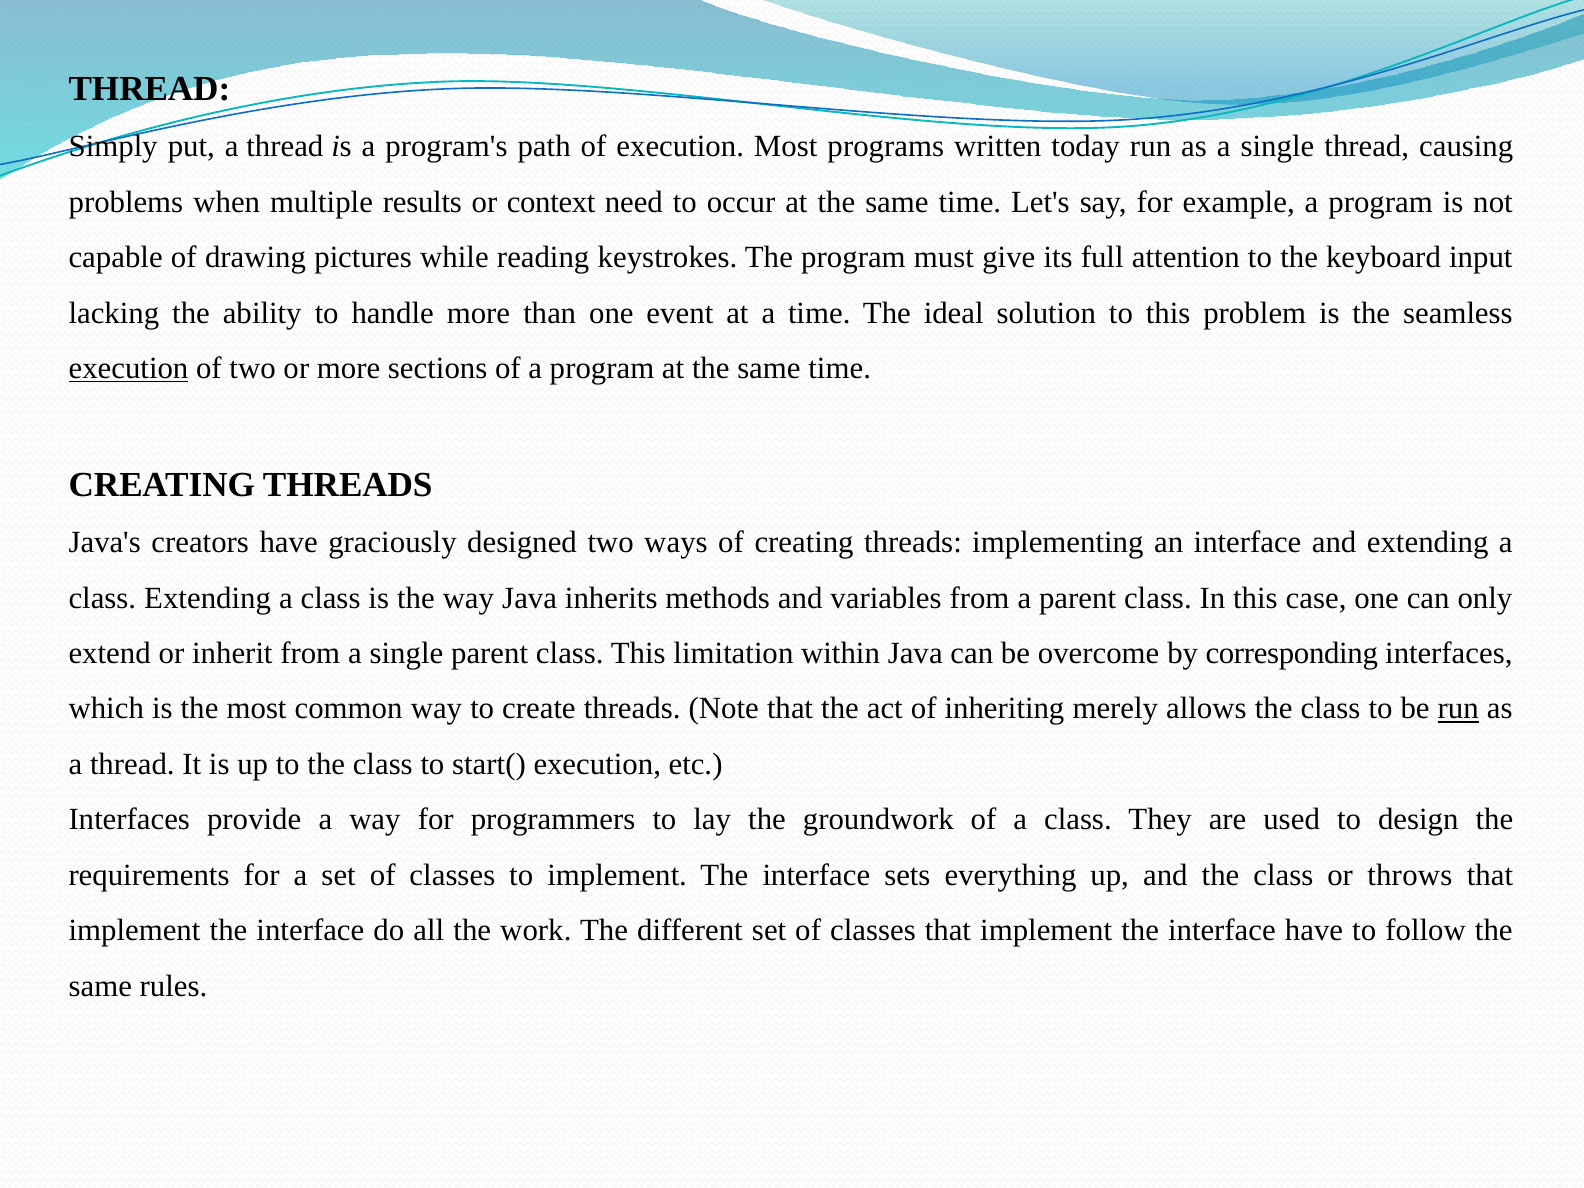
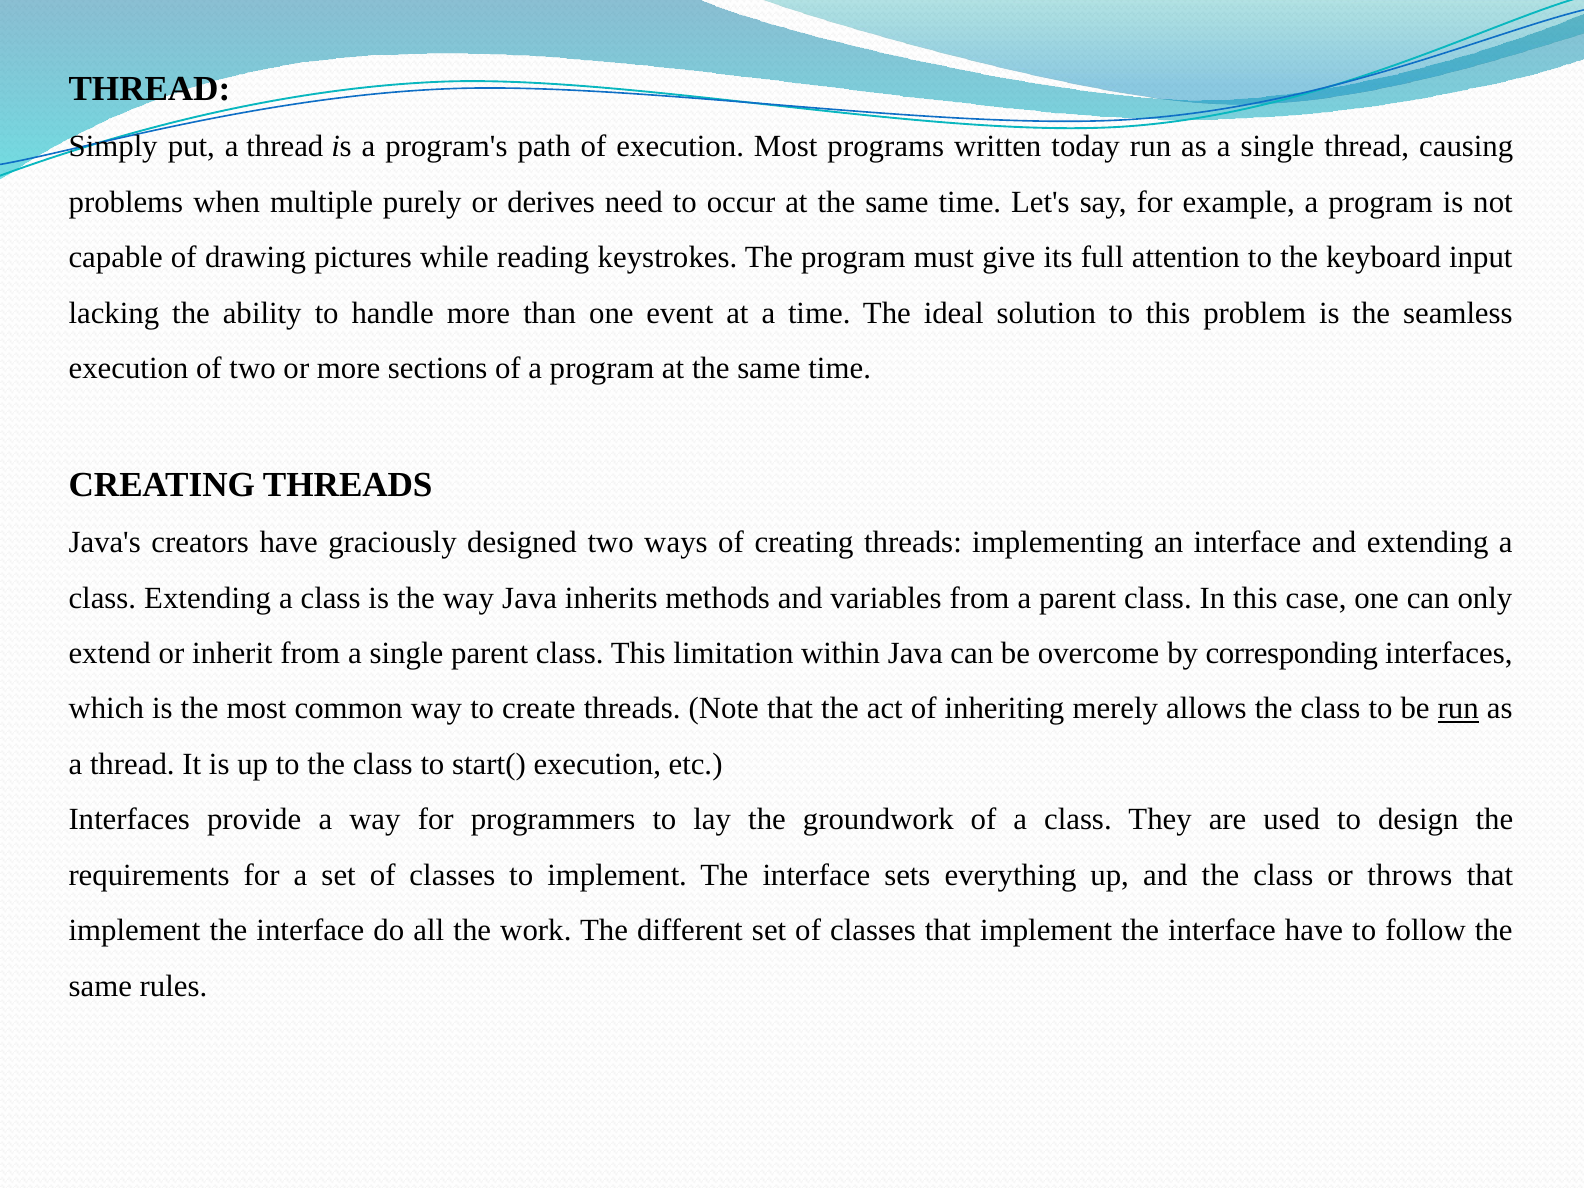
results: results -> purely
context: context -> derives
execution at (129, 368) underline: present -> none
